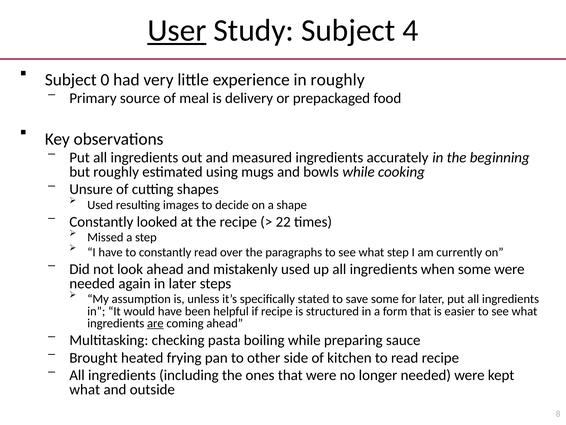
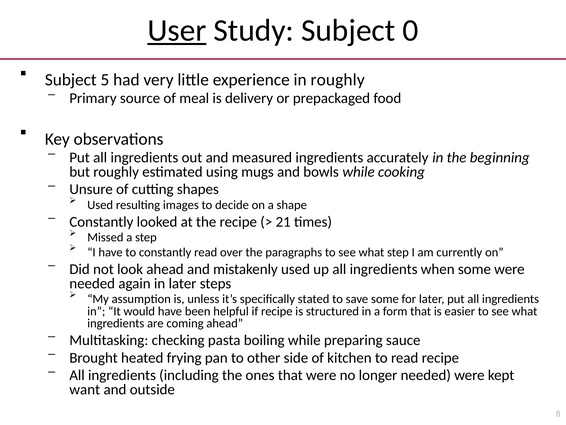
4: 4 -> 0
0: 0 -> 5
22: 22 -> 21
are underline: present -> none
what at (85, 389): what -> want
